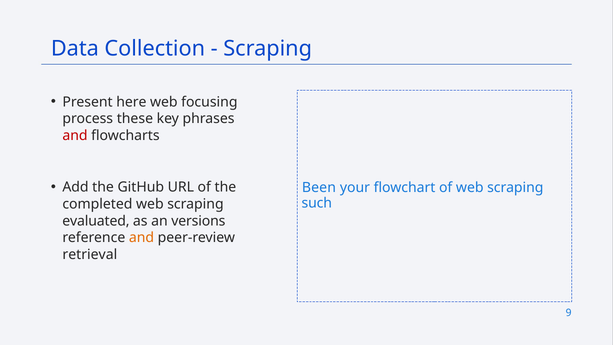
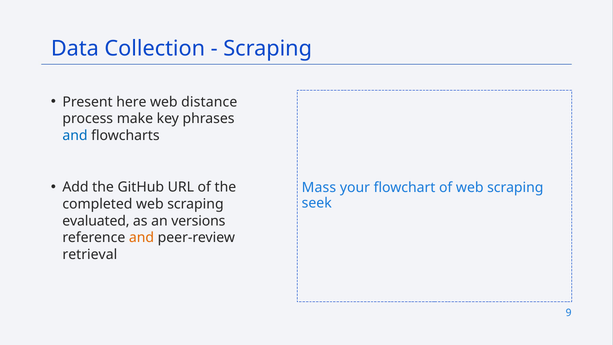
focusing: focusing -> distance
these: these -> make
and at (75, 136) colour: red -> blue
Been: Been -> Mass
such: such -> seek
